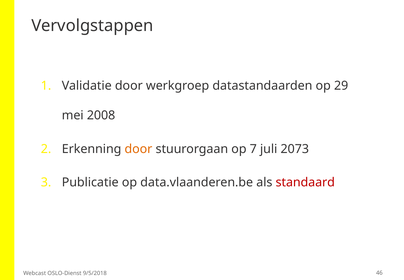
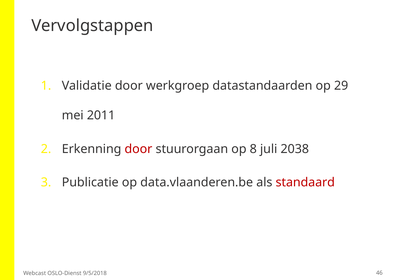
2008: 2008 -> 2011
door at (138, 149) colour: orange -> red
7: 7 -> 8
2073: 2073 -> 2038
